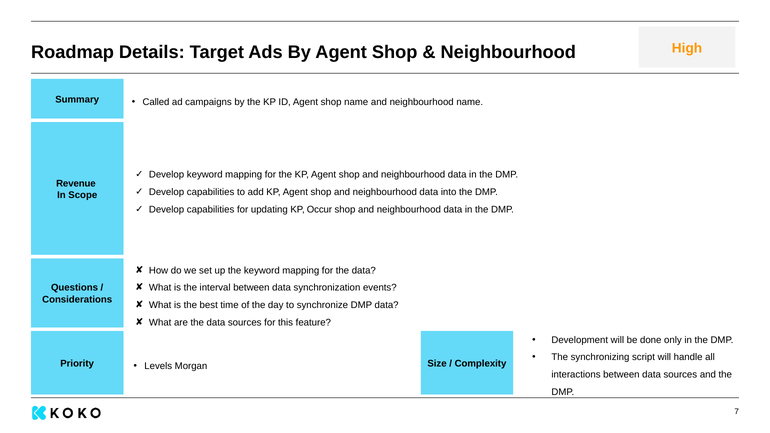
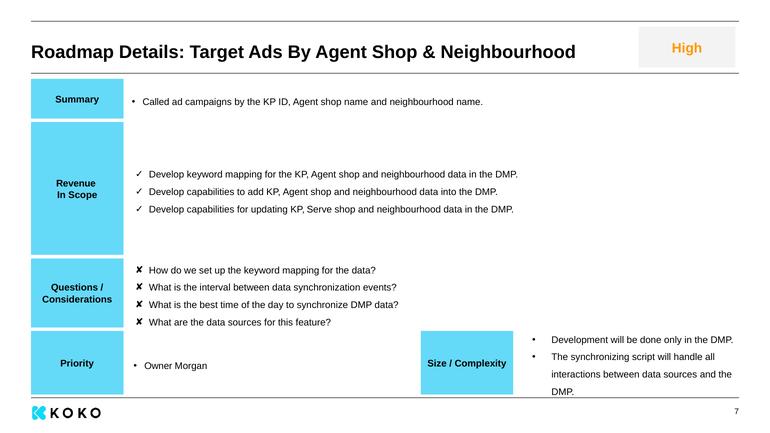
Occur: Occur -> Serve
Levels: Levels -> Owner
